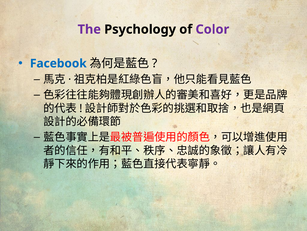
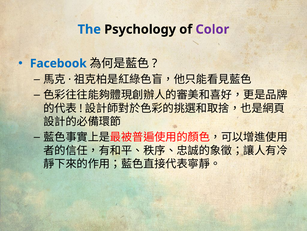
The colour: purple -> blue
